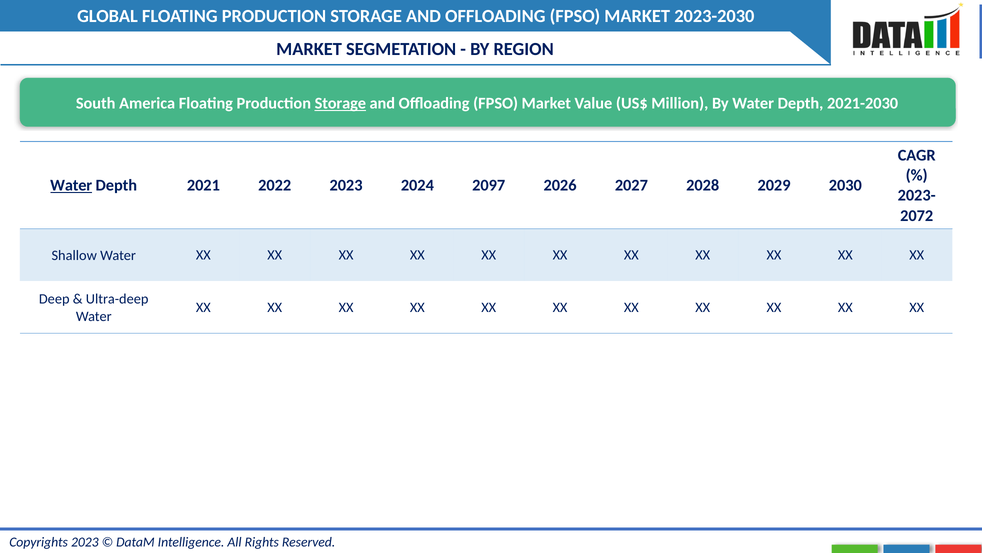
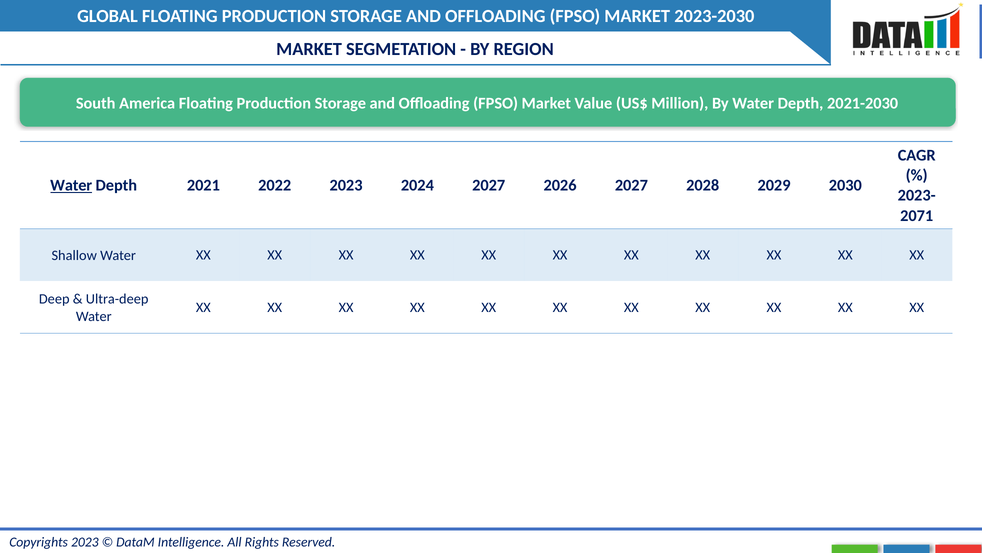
Storage at (340, 103) underline: present -> none
2024 2097: 2097 -> 2027
2072: 2072 -> 2071
